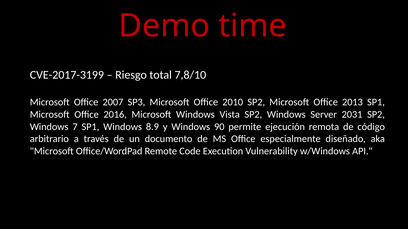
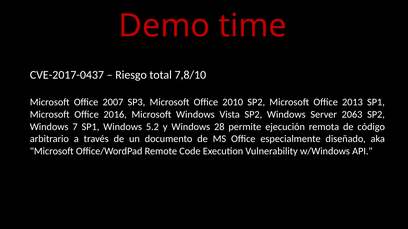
CVE-2017-3199: CVE-2017-3199 -> CVE-2017-0437
2031: 2031 -> 2063
8.9: 8.9 -> 5.2
90: 90 -> 28
